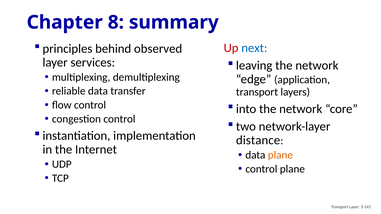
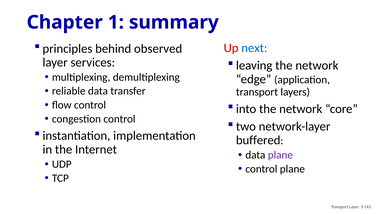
8: 8 -> 1
distance: distance -> buffered
plane at (280, 155) colour: orange -> purple
